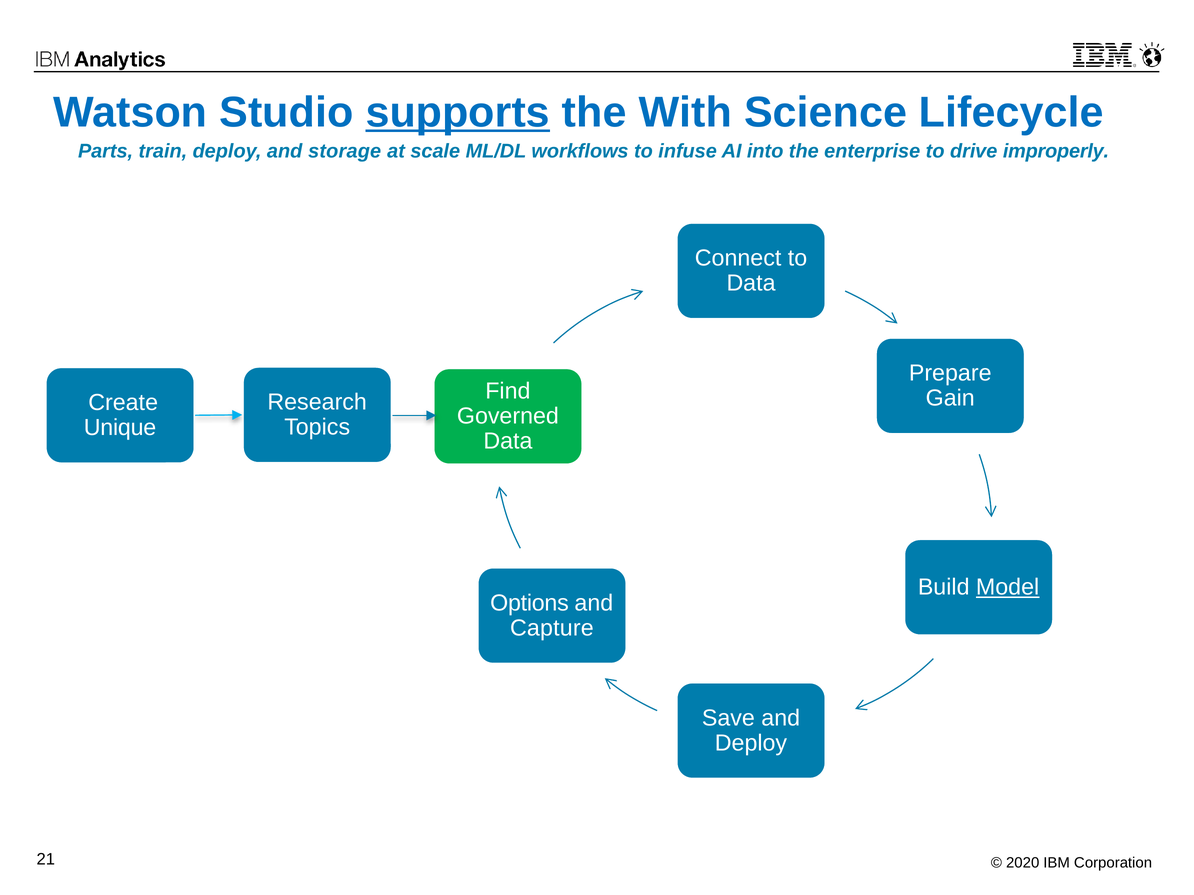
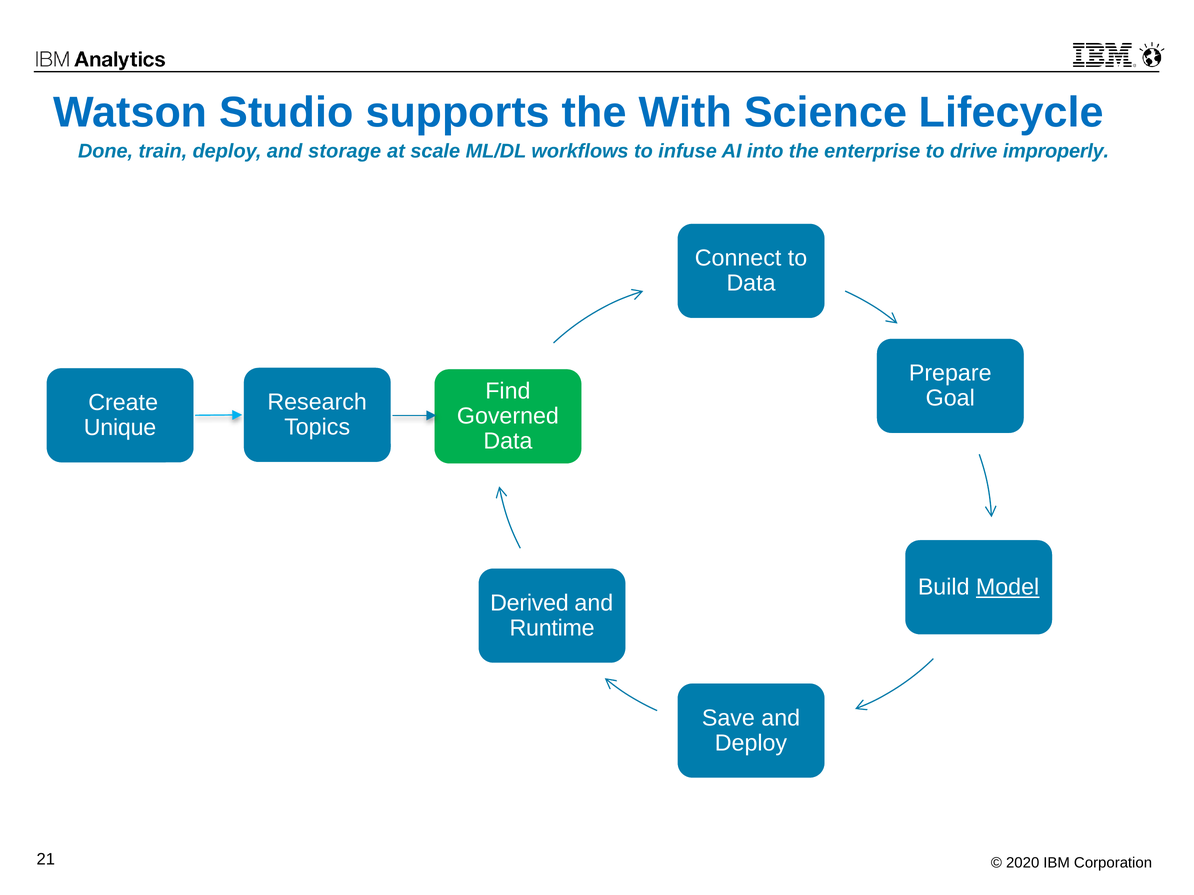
supports underline: present -> none
Parts: Parts -> Done
Gain: Gain -> Goal
Options: Options -> Derived
Capture: Capture -> Runtime
